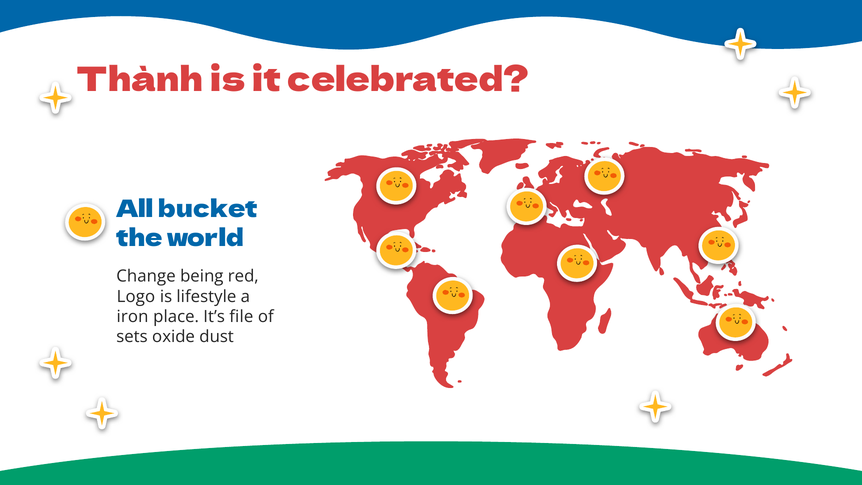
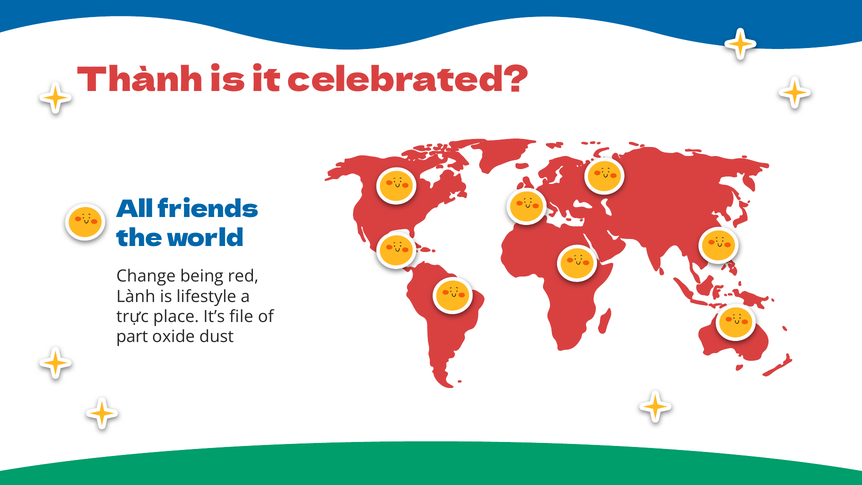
bucket: bucket -> friends
Logo: Logo -> Lành
iron: iron -> trực
sets: sets -> part
